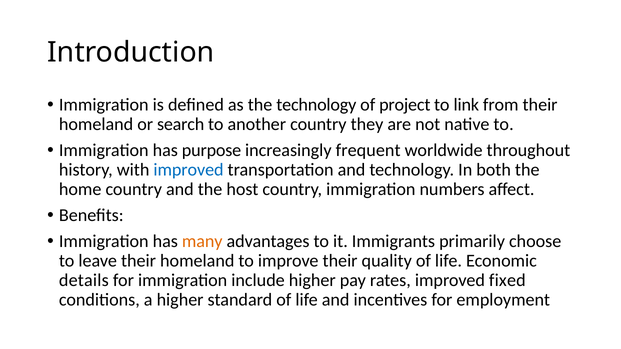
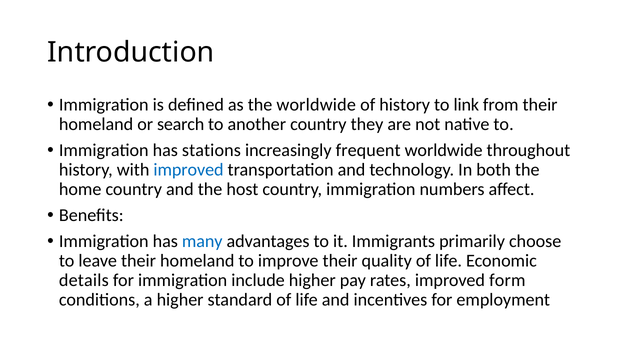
the technology: technology -> worldwide
of project: project -> history
purpose: purpose -> stations
many colour: orange -> blue
fixed: fixed -> form
